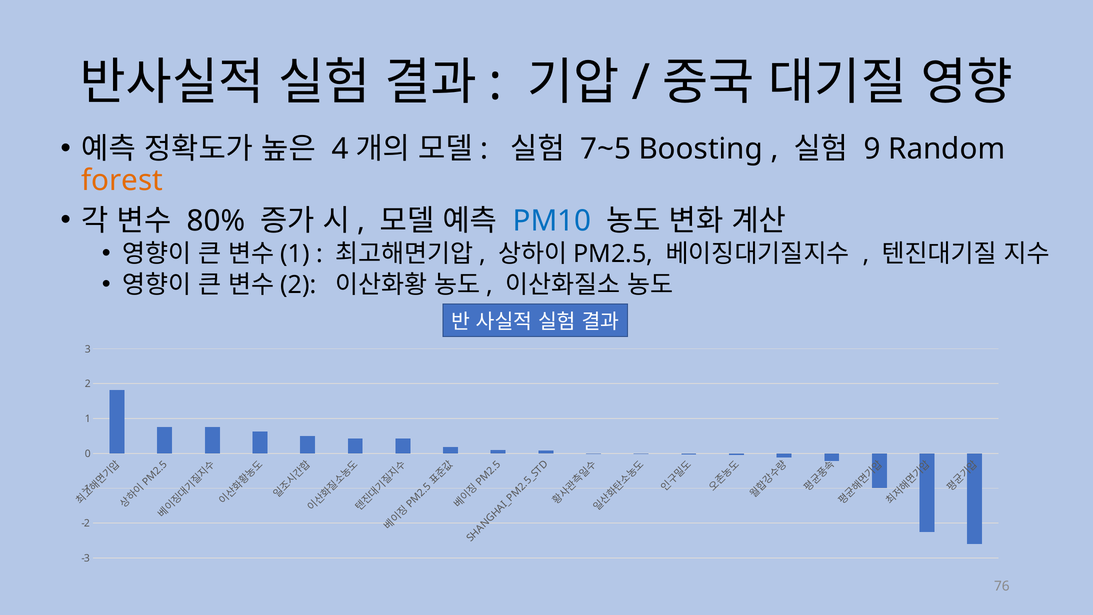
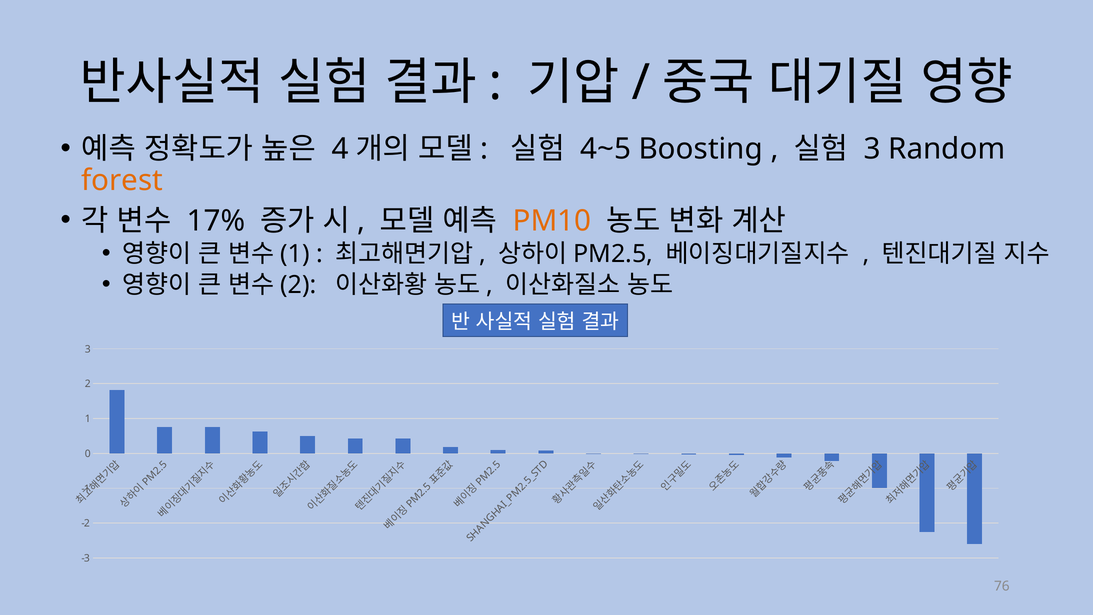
7~5: 7~5 -> 4~5
9 at (872, 149): 9 -> 3
80%: 80% -> 17%
PM10 colour: blue -> orange
